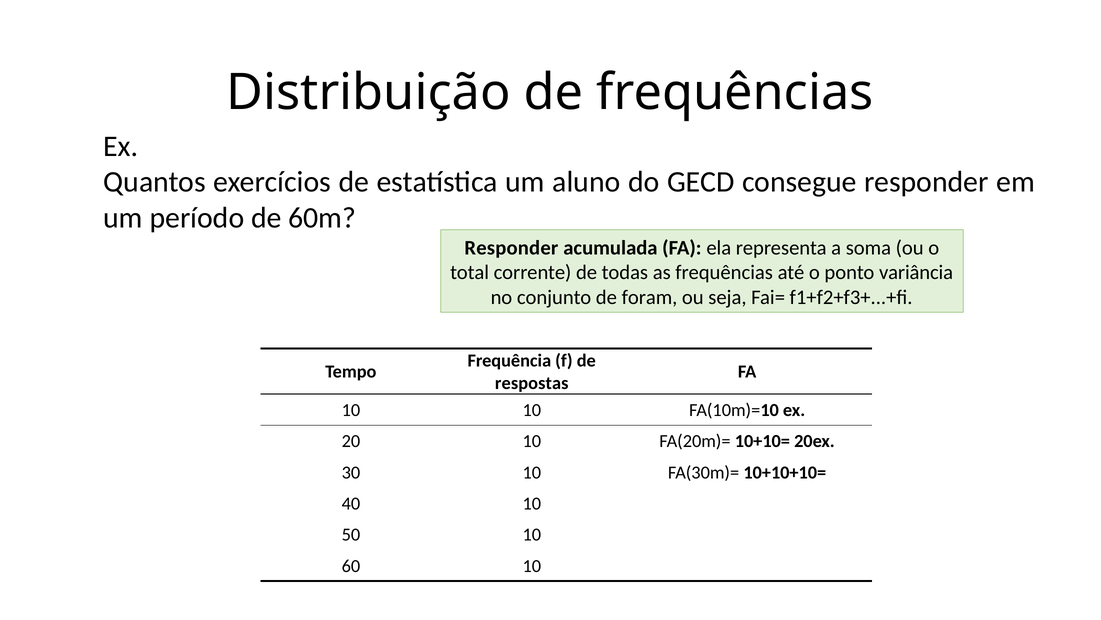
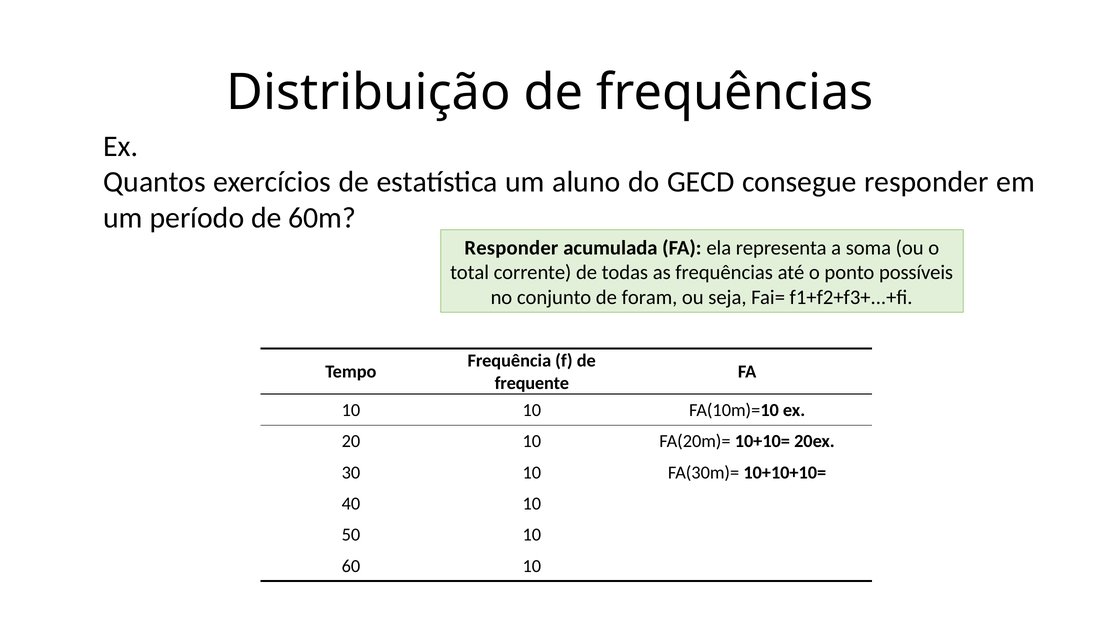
variância: variância -> possíveis
respostas: respostas -> frequente
